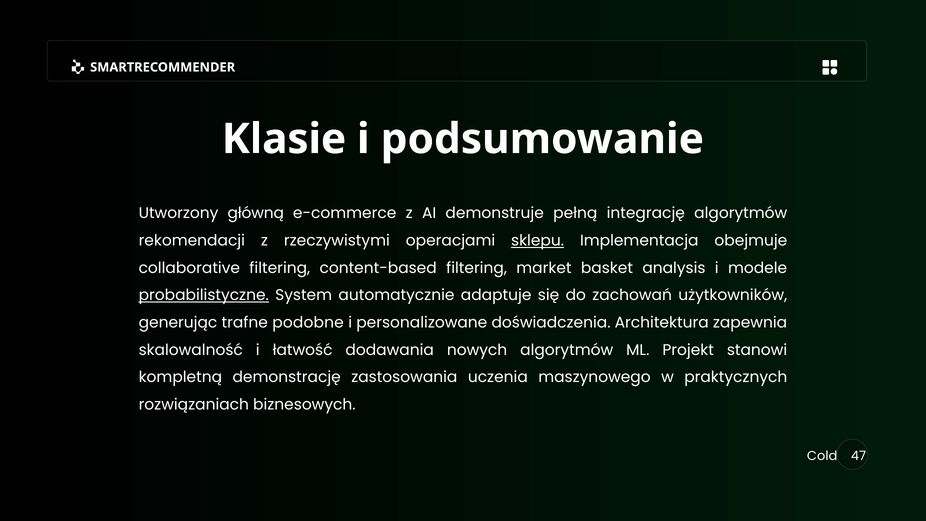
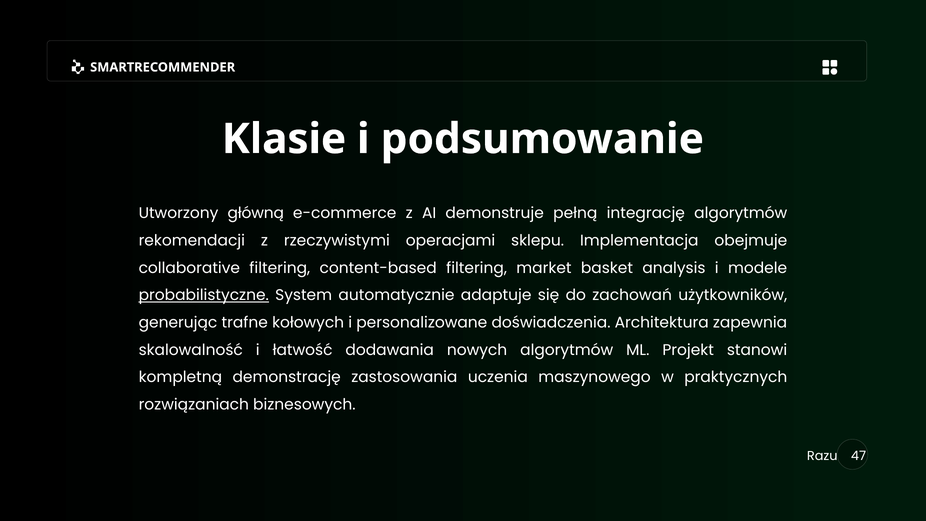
sklepu underline: present -> none
podobne: podobne -> kołowych
Cold: Cold -> Razu
